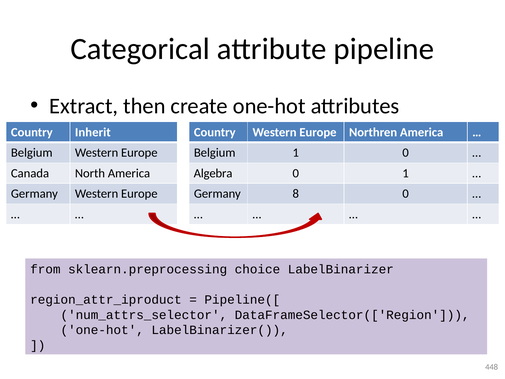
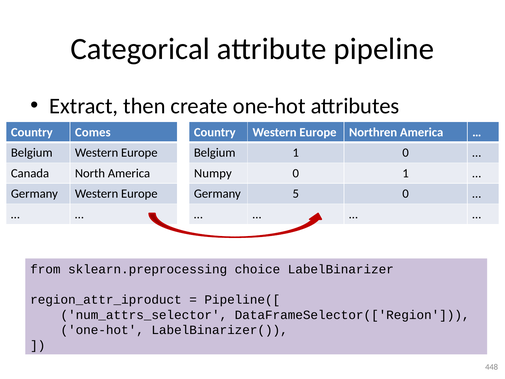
Inherit: Inherit -> Comes
Algebra: Algebra -> Numpy
8: 8 -> 5
